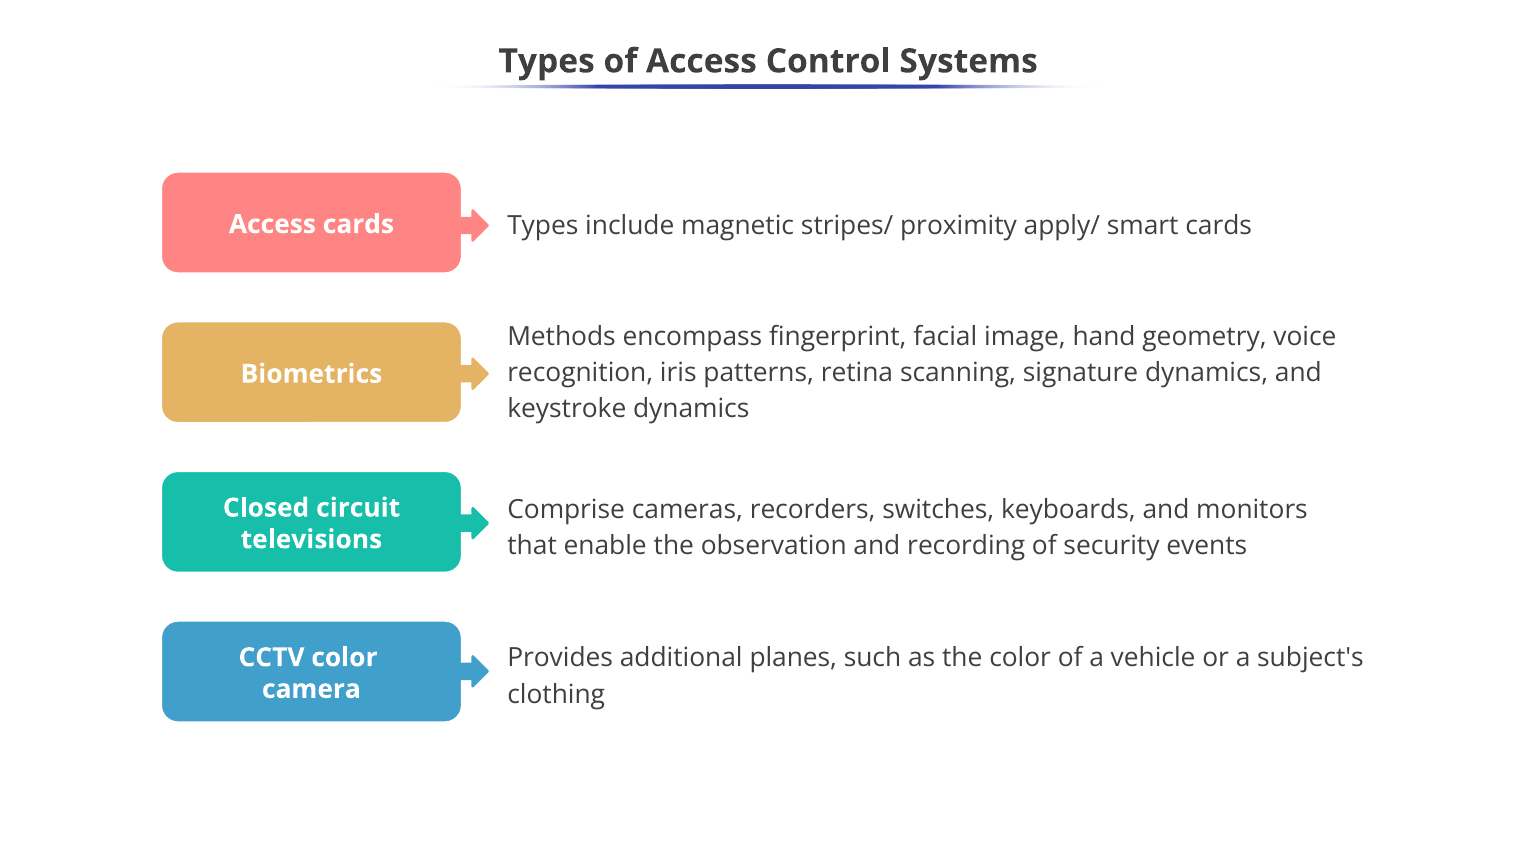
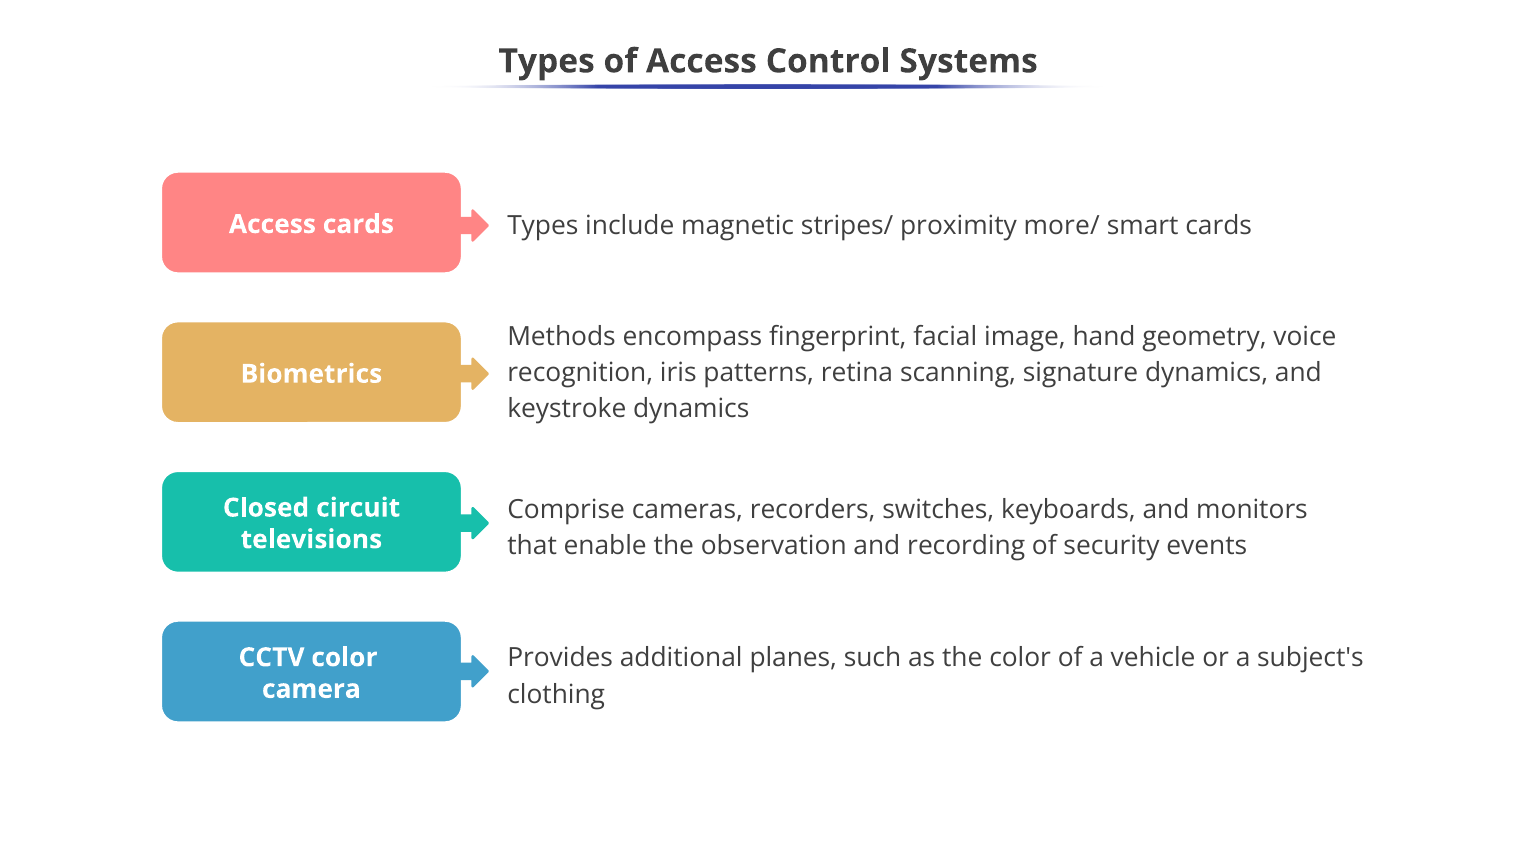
apply/: apply/ -> more/
